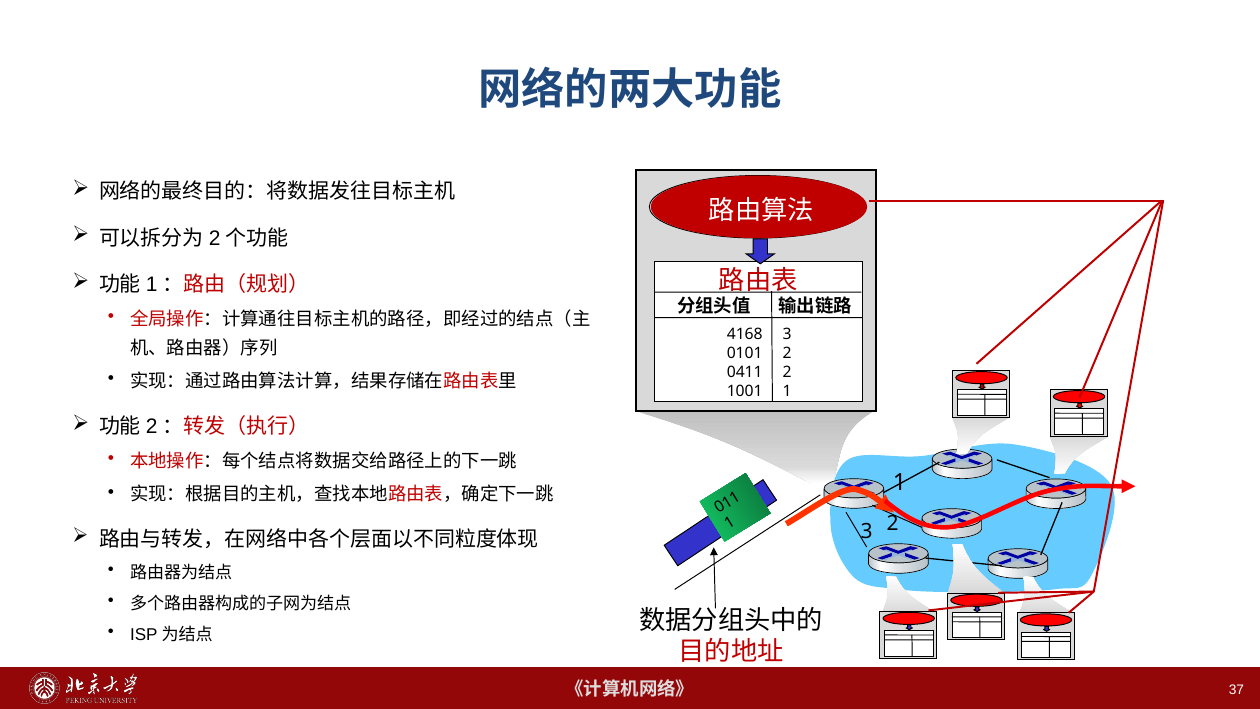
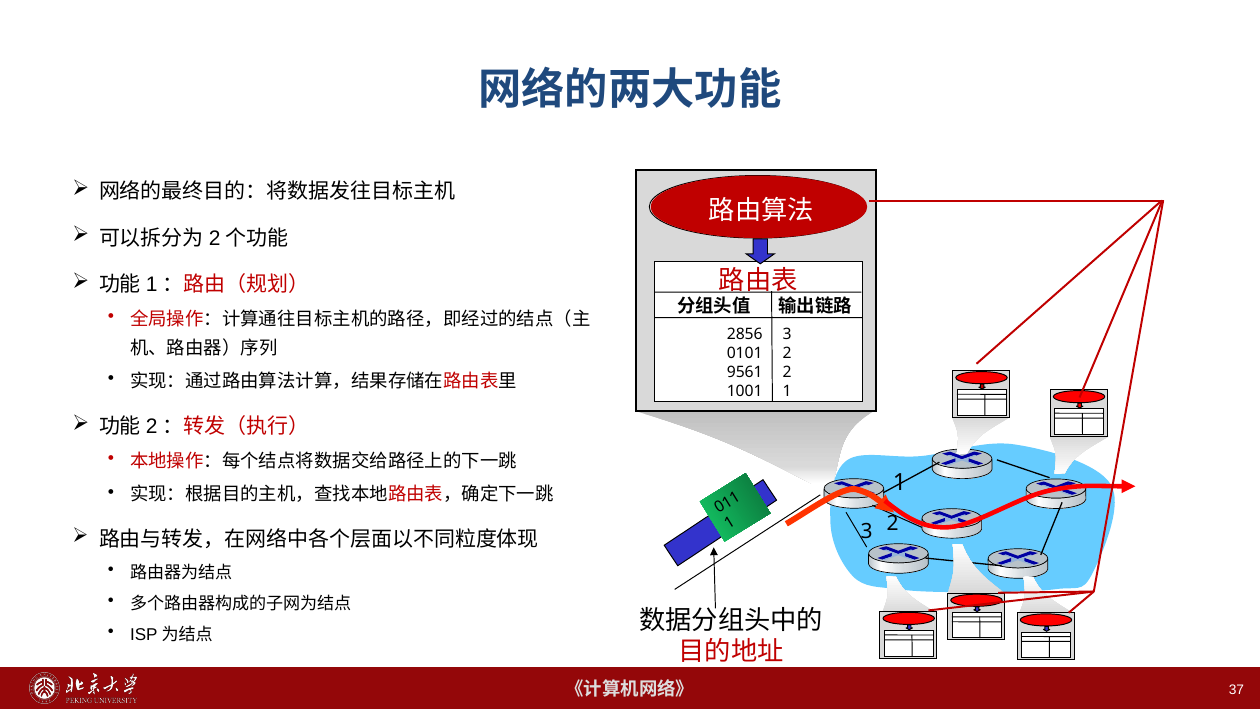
4168: 4168 -> 2856
0411: 0411 -> 9561
